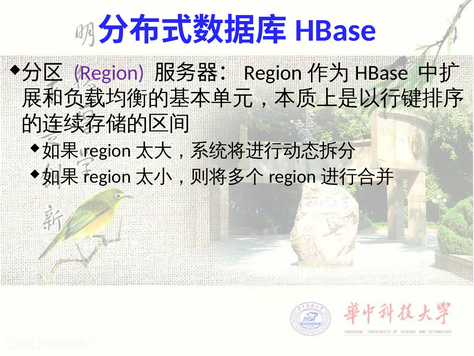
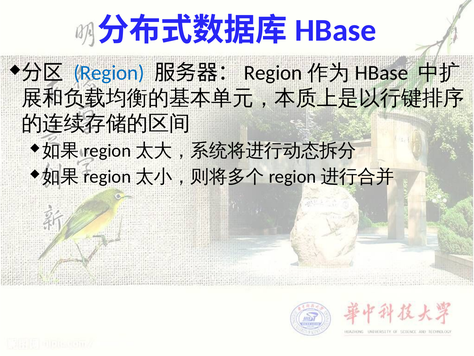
Region colour: purple -> blue
